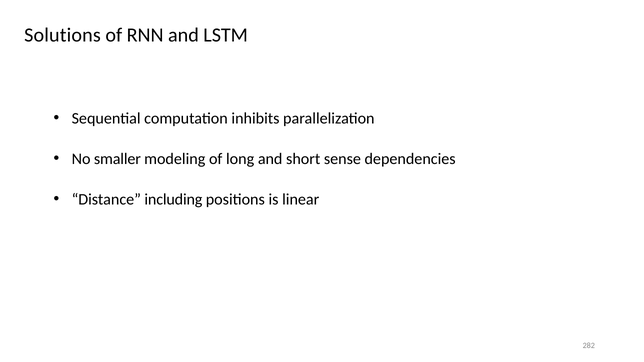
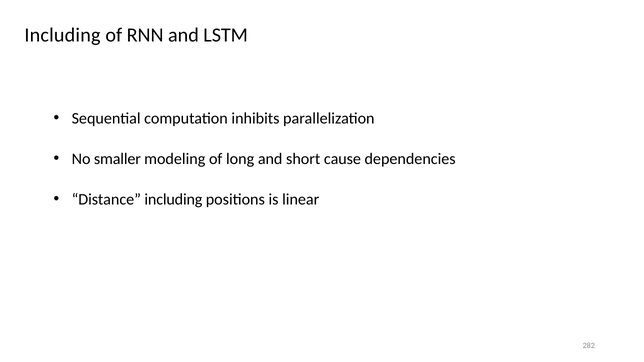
Solutions at (62, 35): Solutions -> Including
sense: sense -> cause
